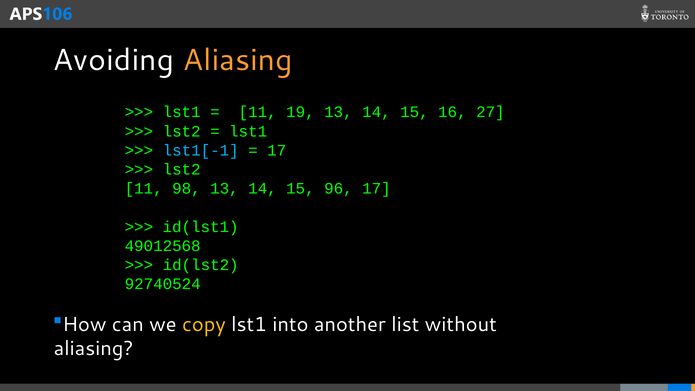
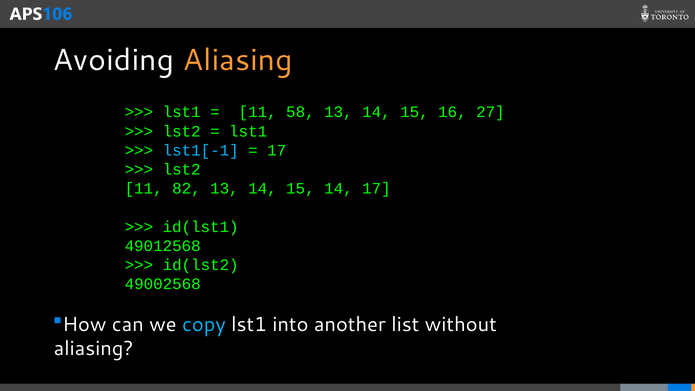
19: 19 -> 58
98: 98 -> 82
15 96: 96 -> 14
92740524: 92740524 -> 49002568
copy colour: yellow -> light blue
